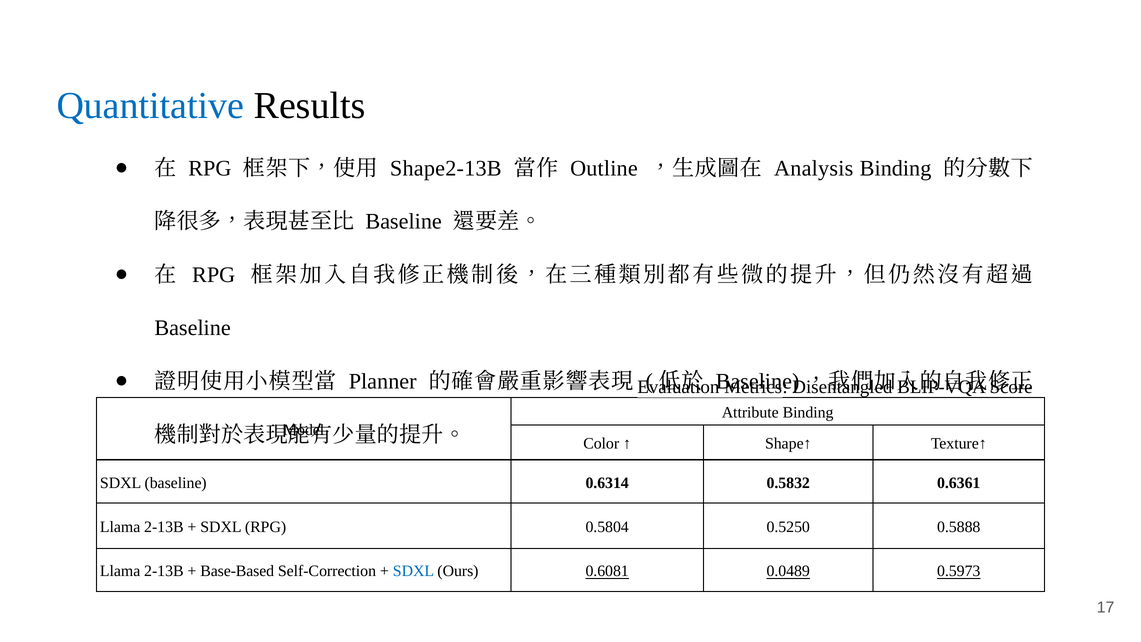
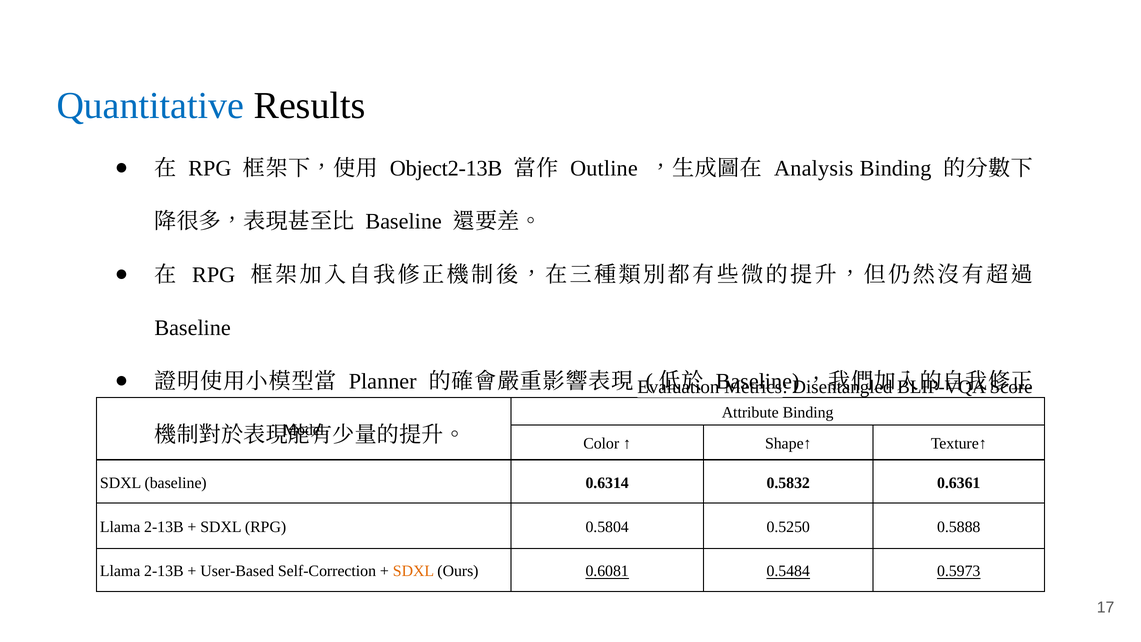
Shape2-13B: Shape2-13B -> Object2-13B
Base-Based: Base-Based -> User-Based
SDXL at (413, 571) colour: blue -> orange
0.0489: 0.0489 -> 0.5484
